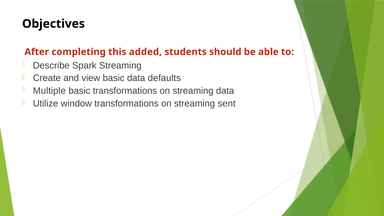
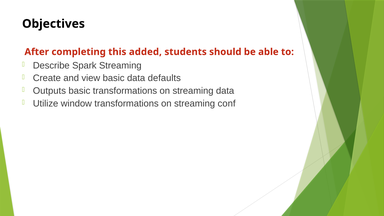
Multiple: Multiple -> Outputs
sent: sent -> conf
